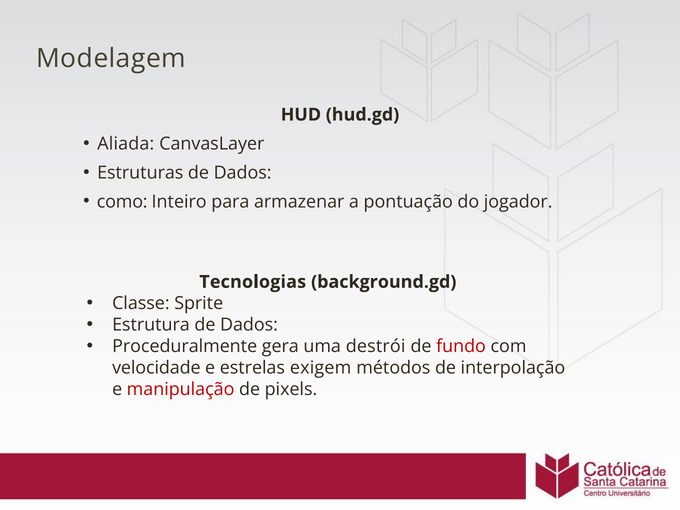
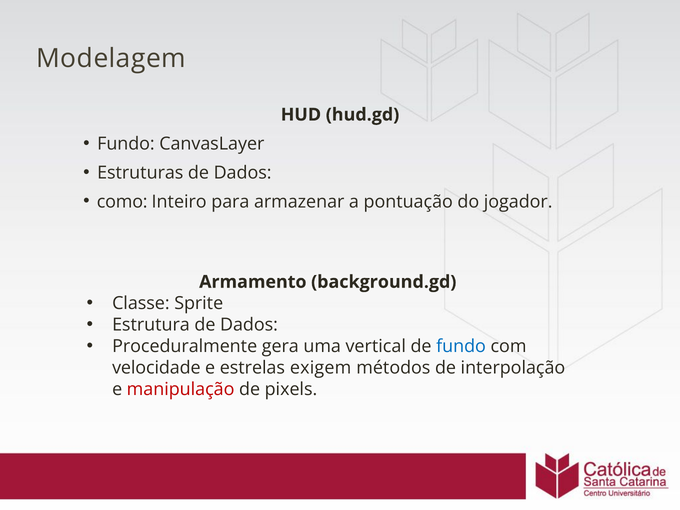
Aliada at (126, 144): Aliada -> Fundo
Tecnologias: Tecnologias -> Armamento
destrói: destrói -> vertical
fundo at (461, 346) colour: red -> blue
